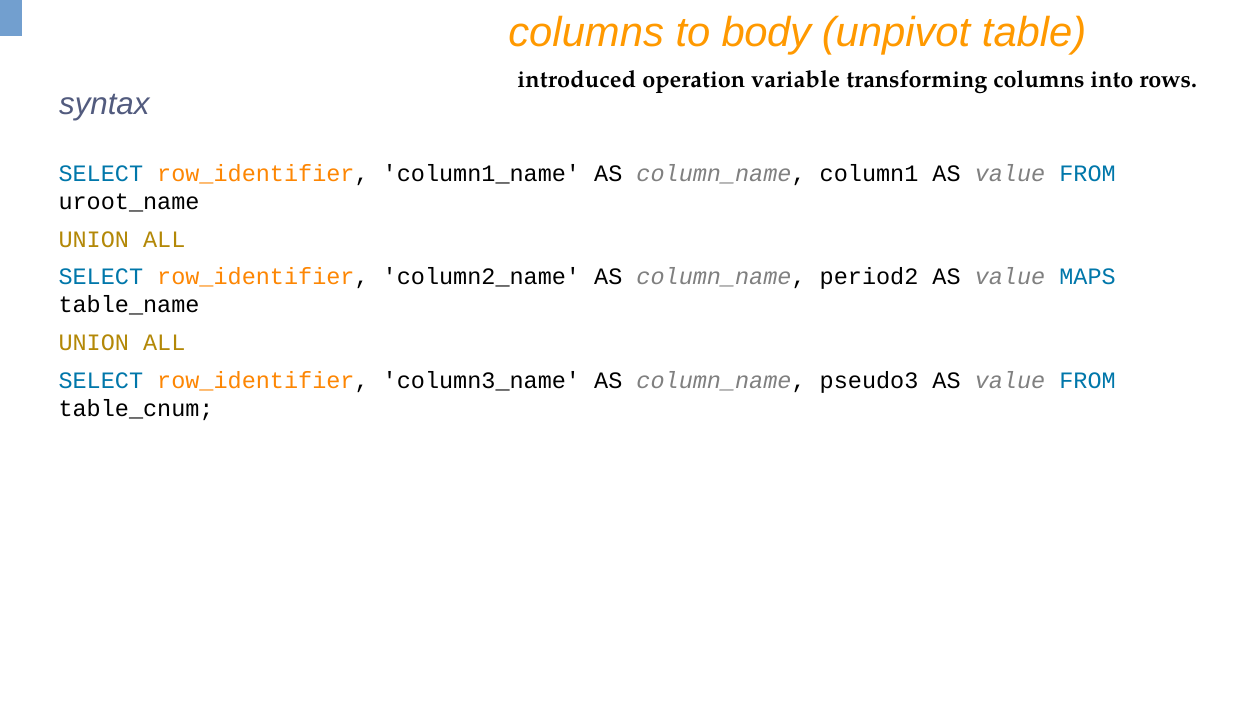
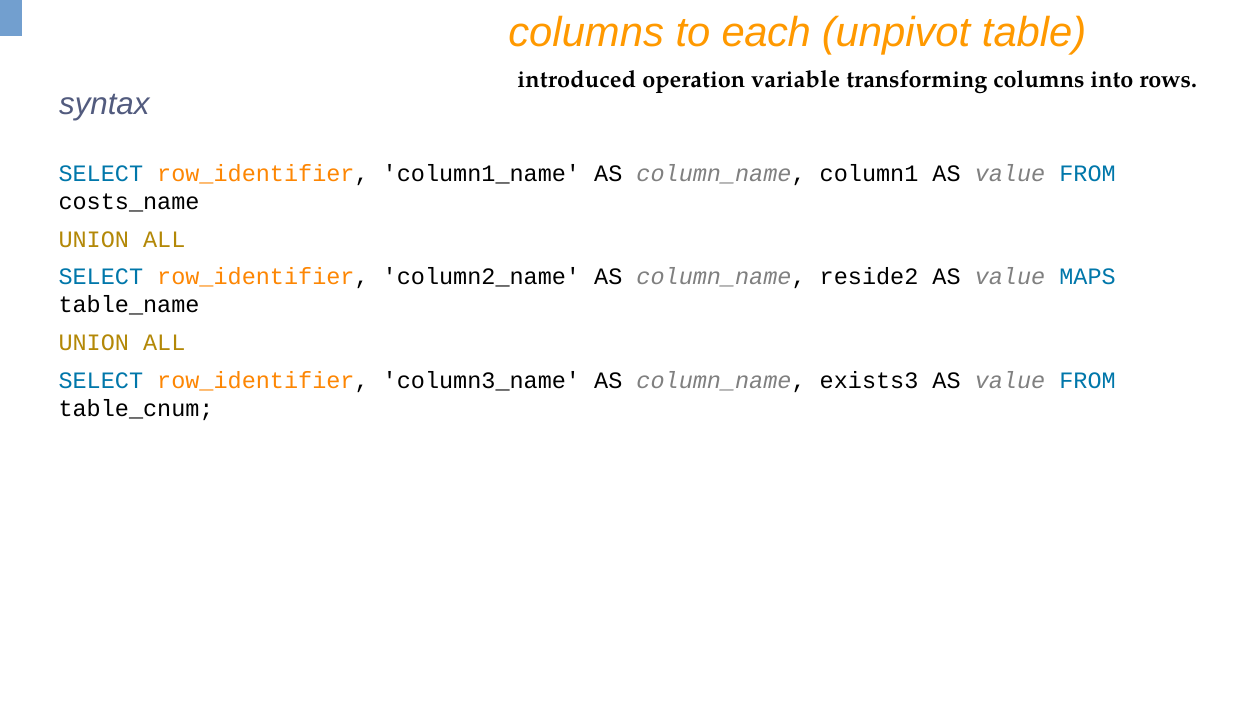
body: body -> each
uroot_name: uroot_name -> costs_name
period2: period2 -> reside2
pseudo3: pseudo3 -> exists3
